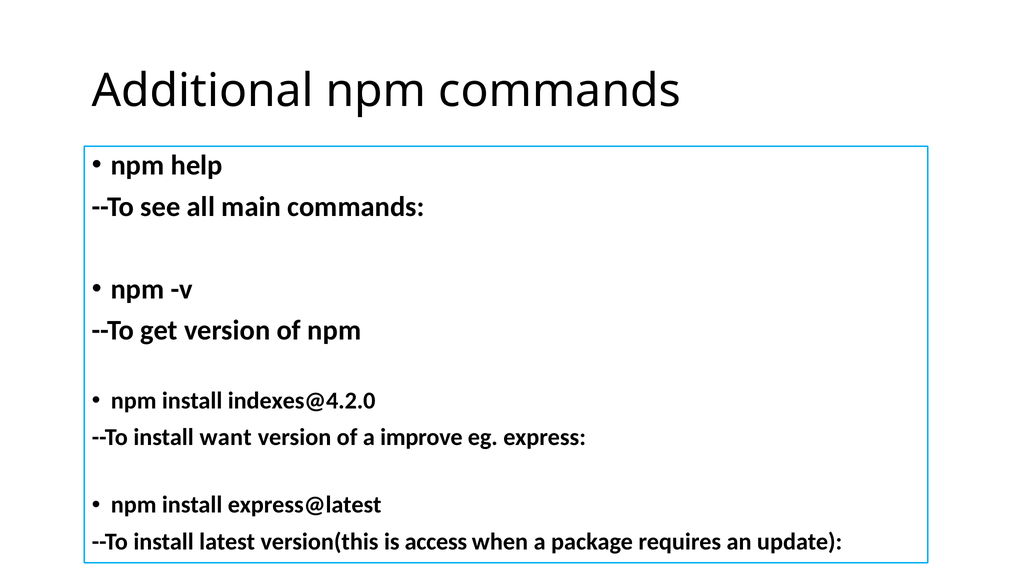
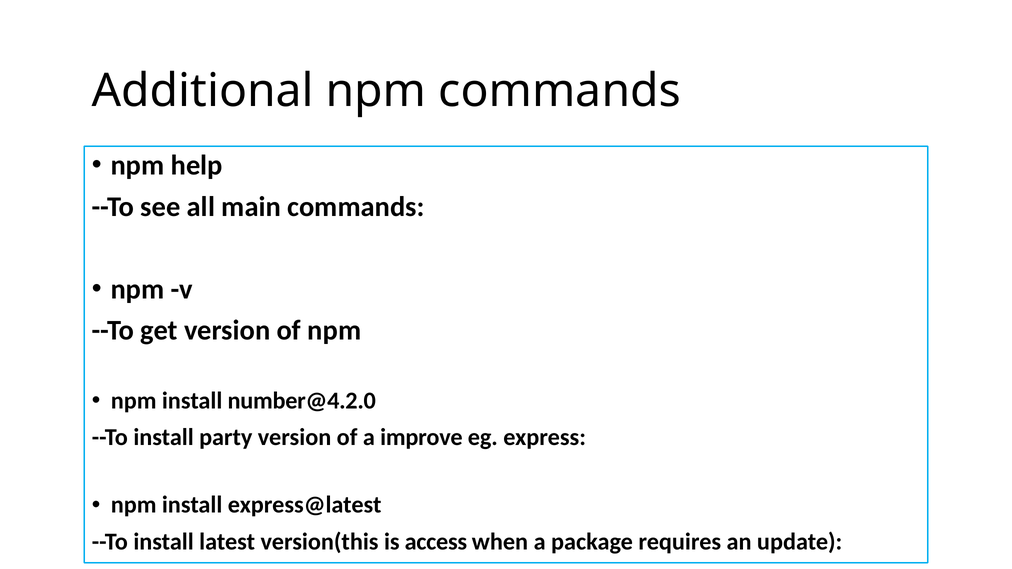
indexes@4.2.0: indexes@4.2.0 -> number@4.2.0
want: want -> party
